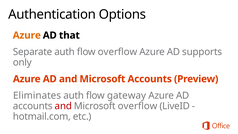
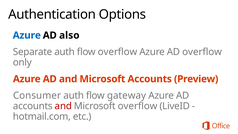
Azure at (27, 35) colour: orange -> blue
that: that -> also
AD supports: supports -> overflow
Eliminates: Eliminates -> Consumer
